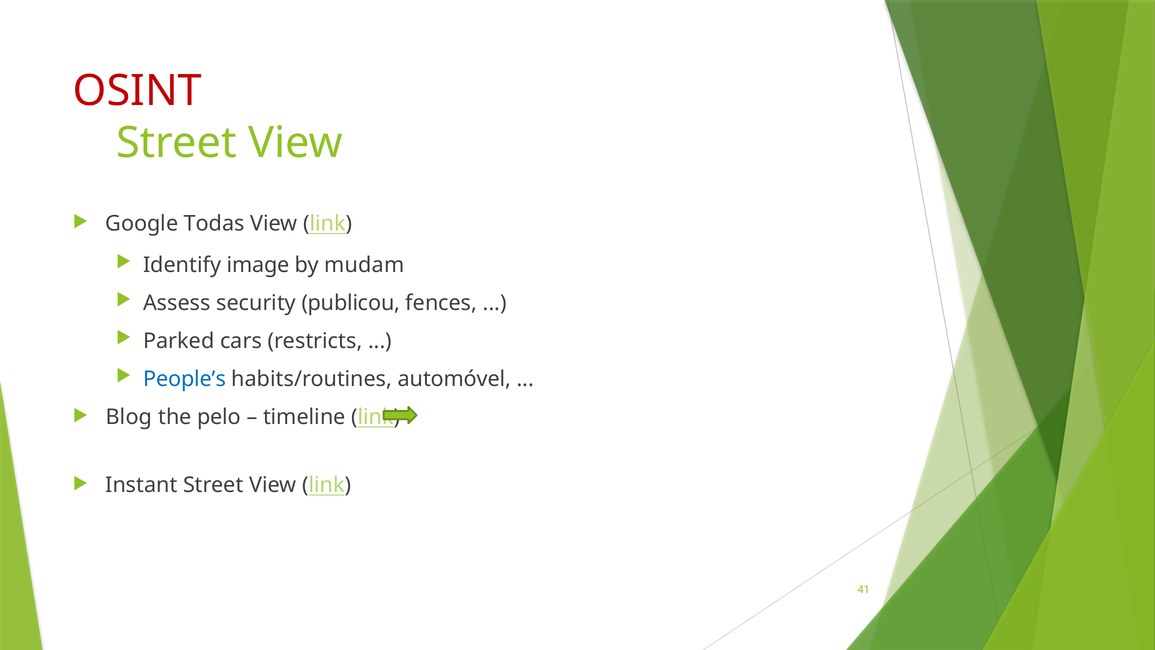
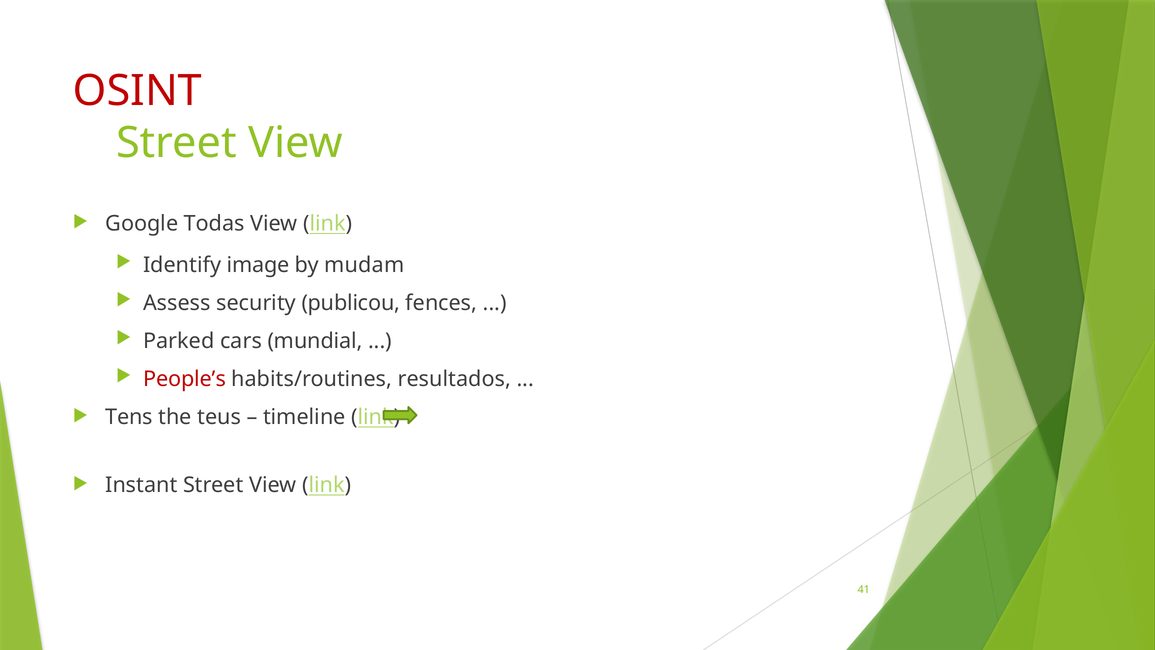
restricts: restricts -> mundial
People’s colour: blue -> red
automóvel: automóvel -> resultados
Blog: Blog -> Tens
pelo: pelo -> teus
